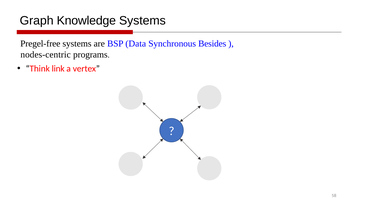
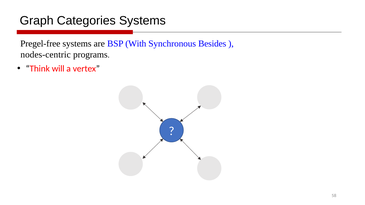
Knowledge: Knowledge -> Categories
Data: Data -> With
link: link -> will
